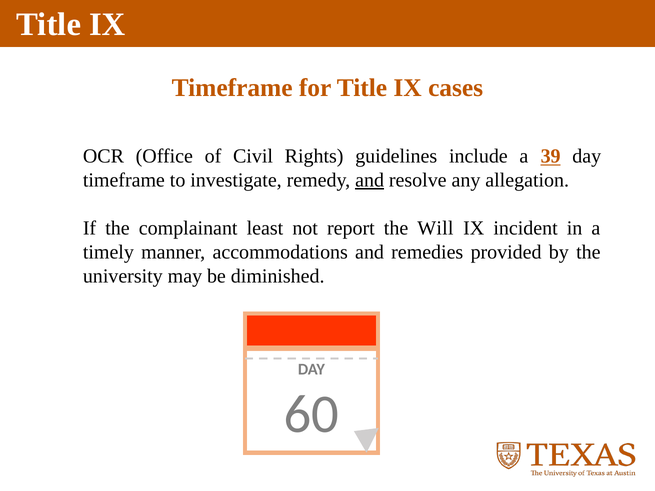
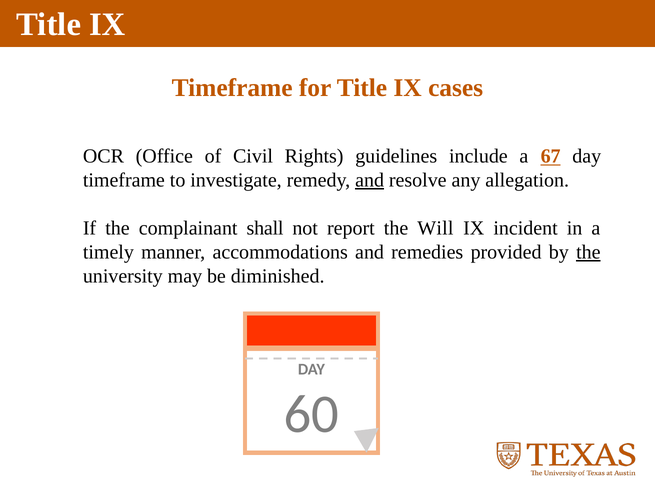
39: 39 -> 67
least: least -> shall
the at (588, 252) underline: none -> present
